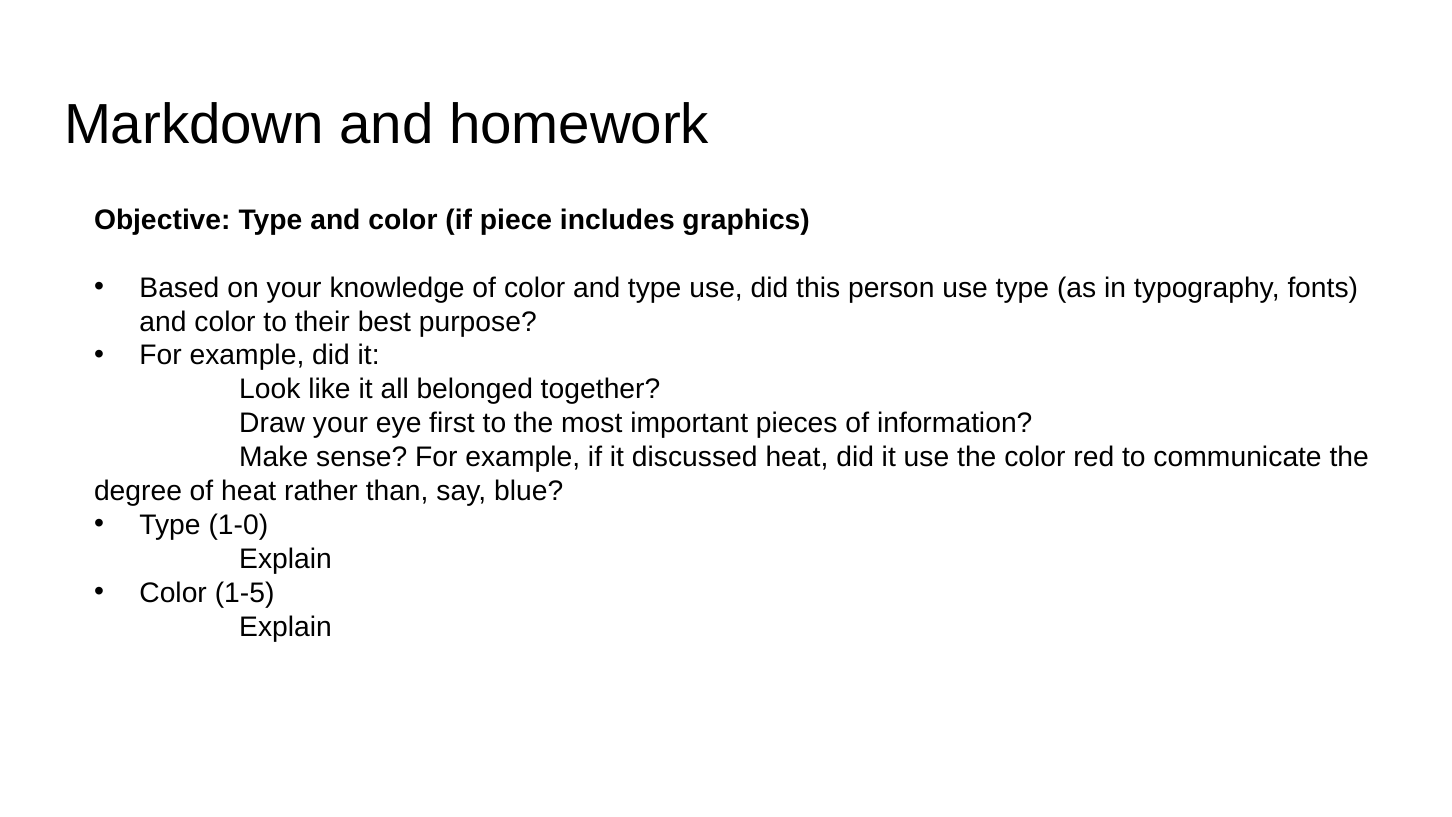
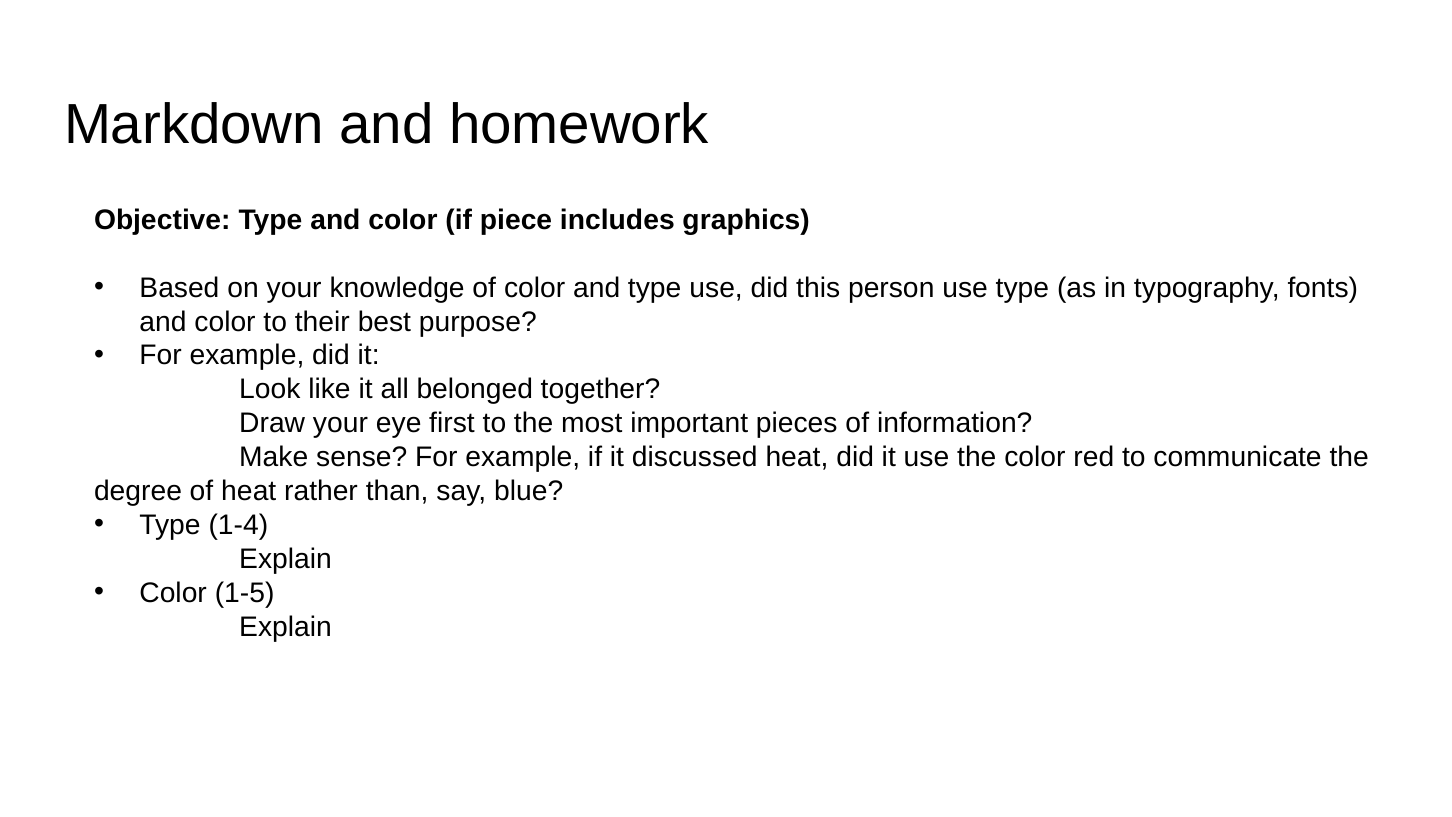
1-0: 1-0 -> 1-4
